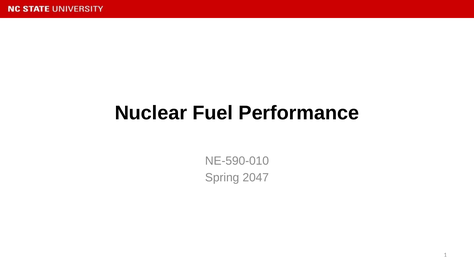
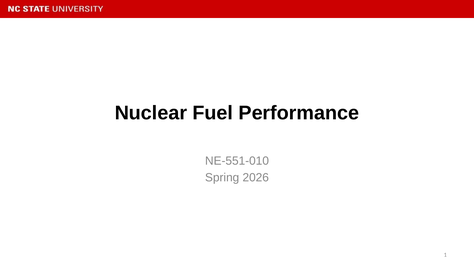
NE-590-010: NE-590-010 -> NE-551-010
2047: 2047 -> 2026
